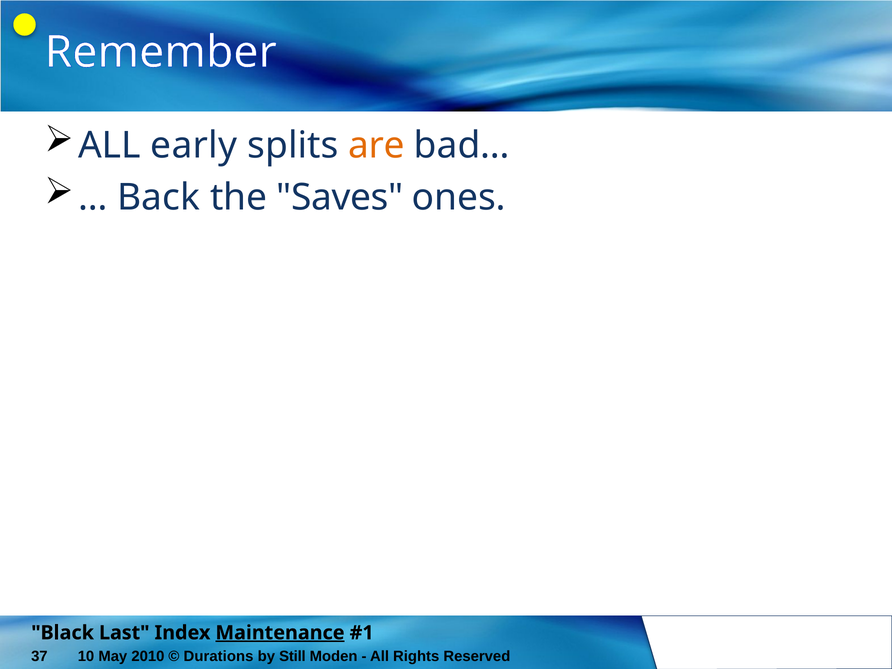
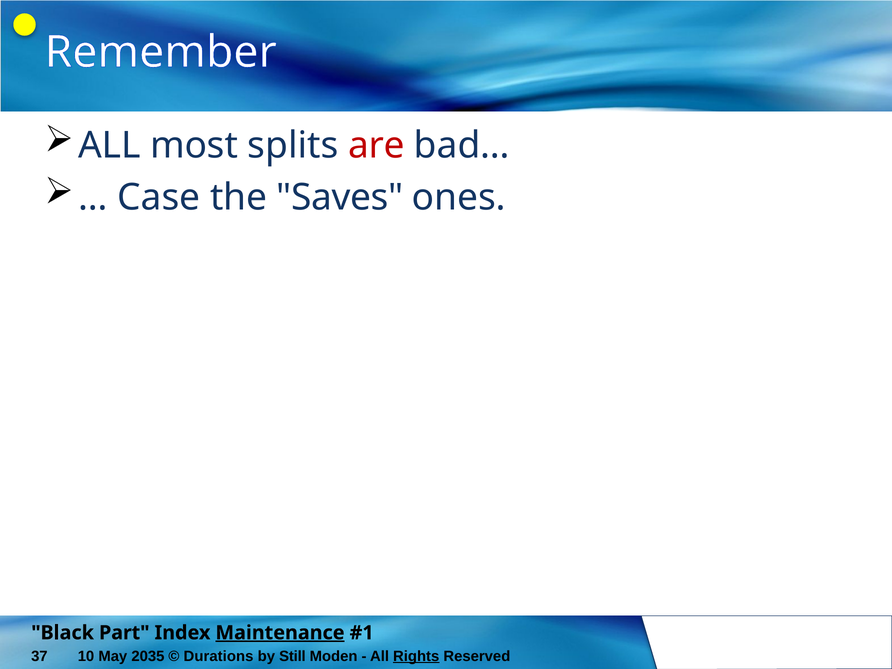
early: early -> most
are colour: orange -> red
Back: Back -> Case
Last: Last -> Part
2010: 2010 -> 2035
Rights underline: none -> present
